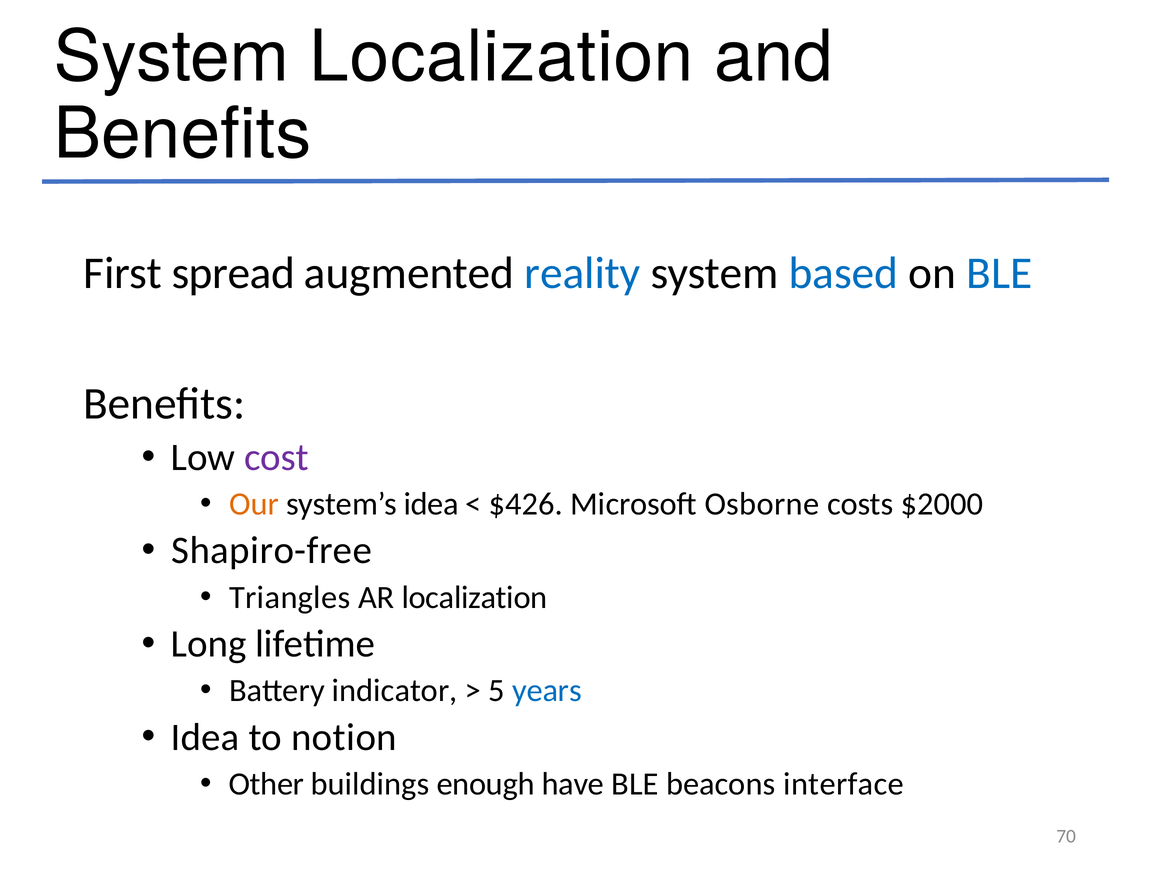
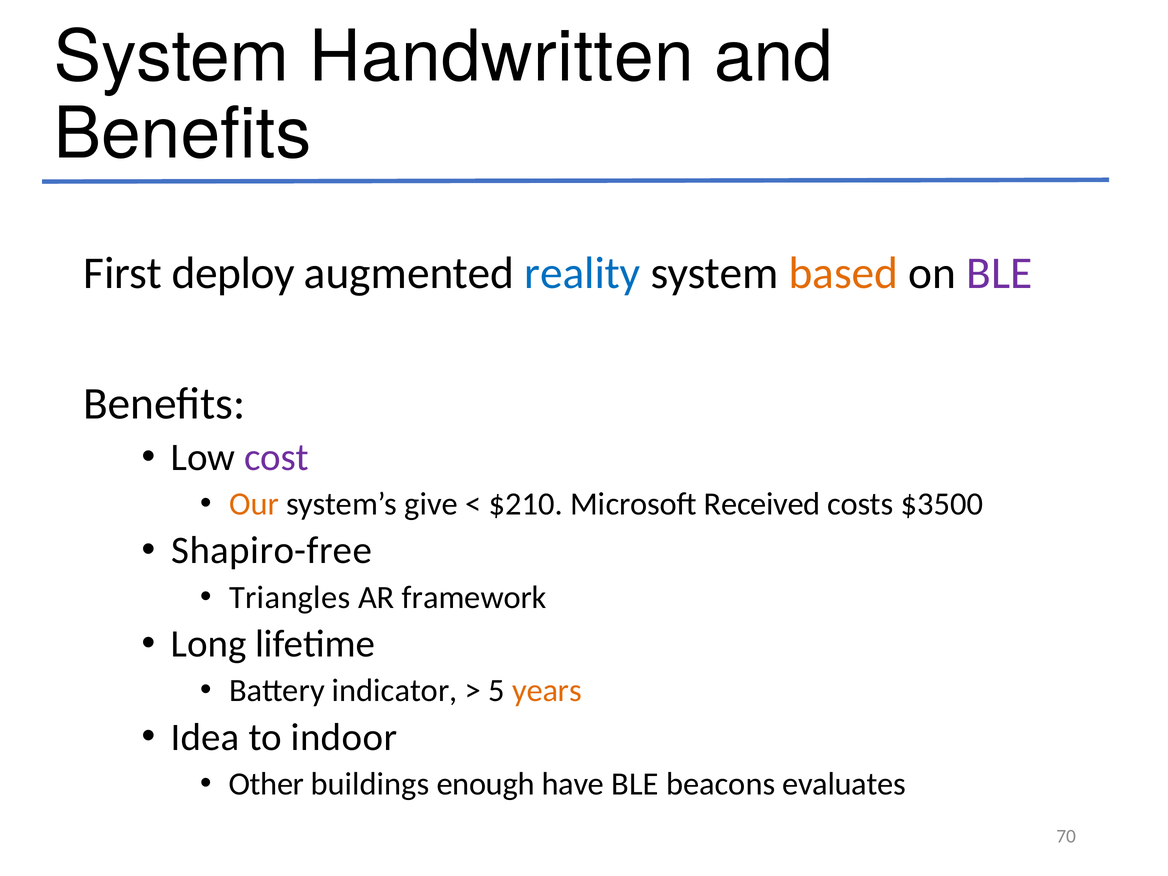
System Localization: Localization -> Handwritten
spread: spread -> deploy
based colour: blue -> orange
BLE at (999, 273) colour: blue -> purple
system’s idea: idea -> give
$426: $426 -> $210
Osborne: Osborne -> Received
$2000: $2000 -> $3500
AR localization: localization -> framework
years colour: blue -> orange
notion: notion -> indoor
interface: interface -> evaluates
